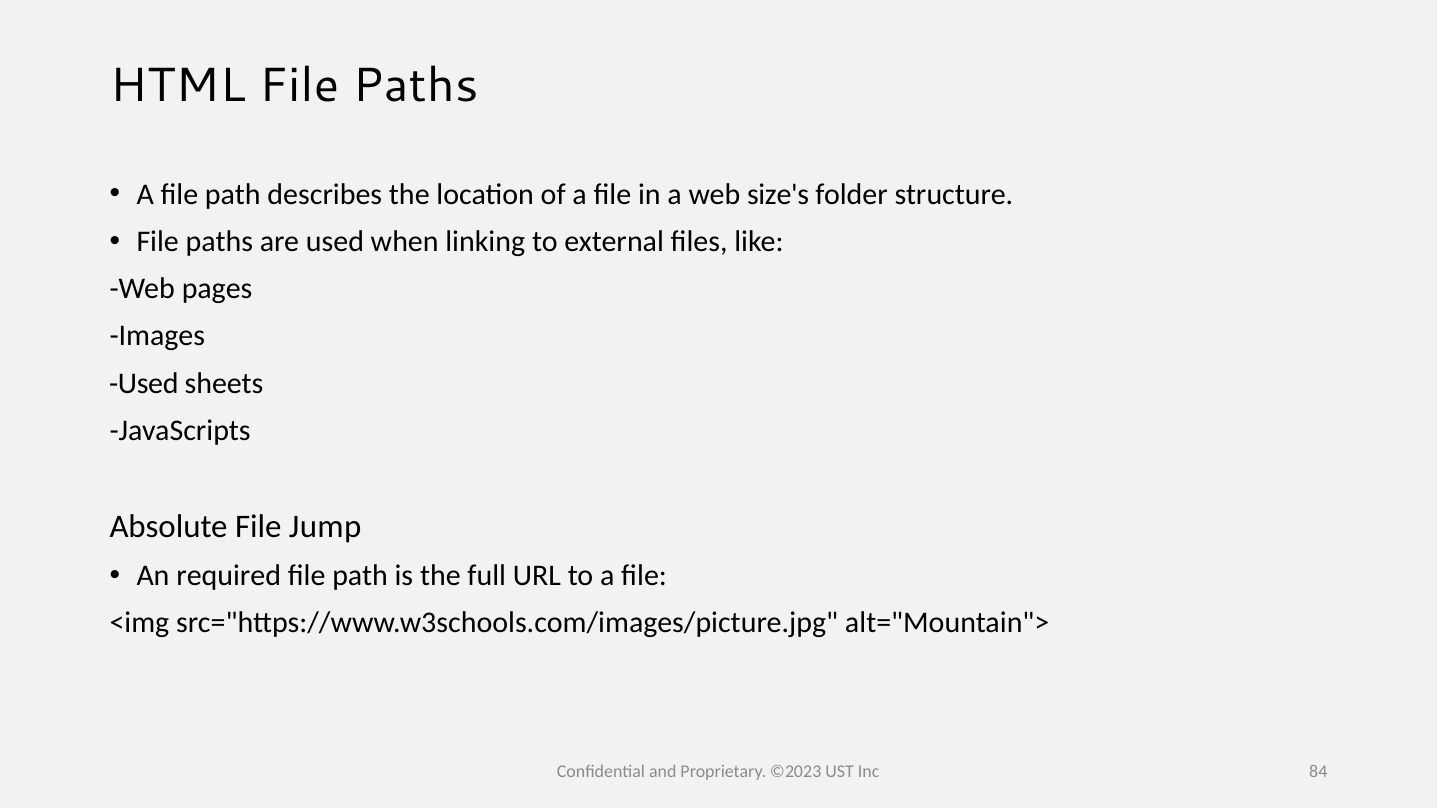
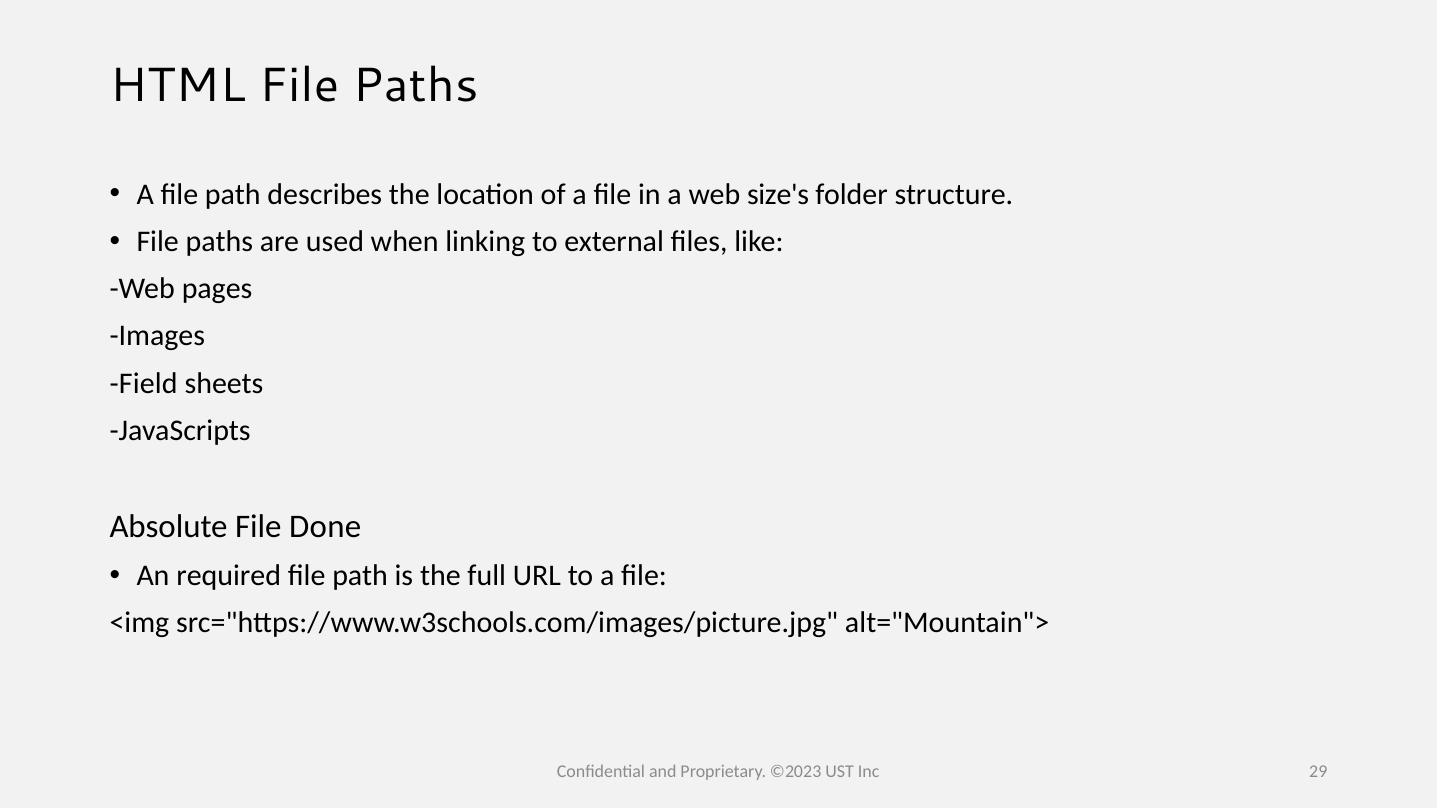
Used at (144, 383): Used -> Field
Jump: Jump -> Done
84: 84 -> 29
